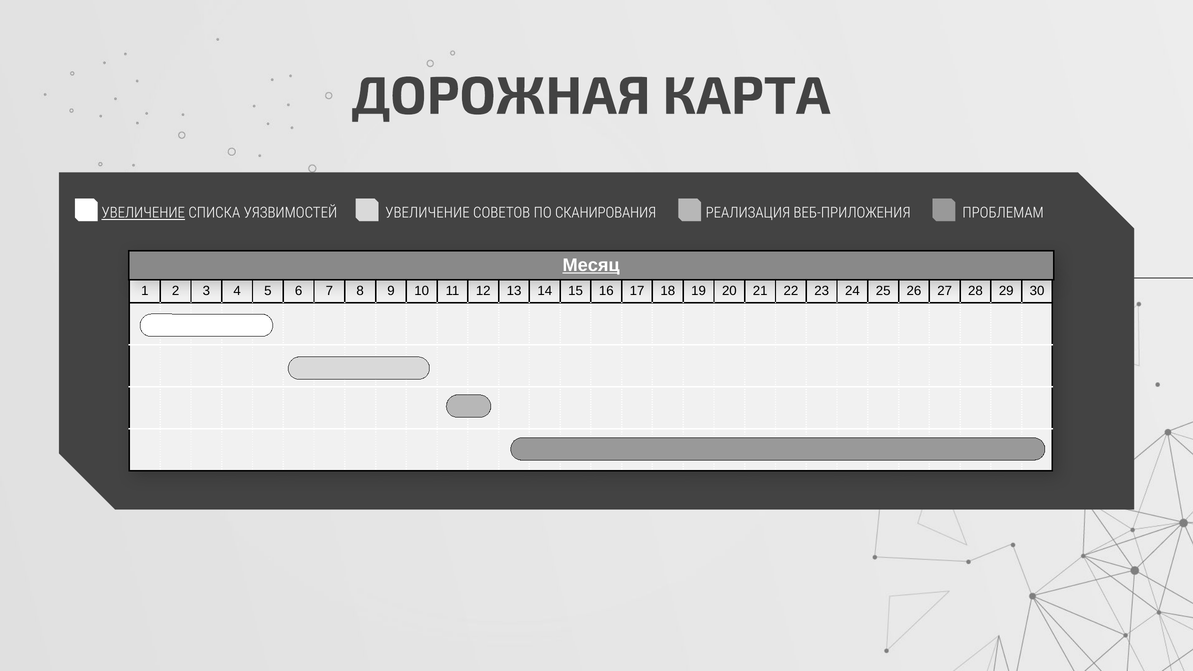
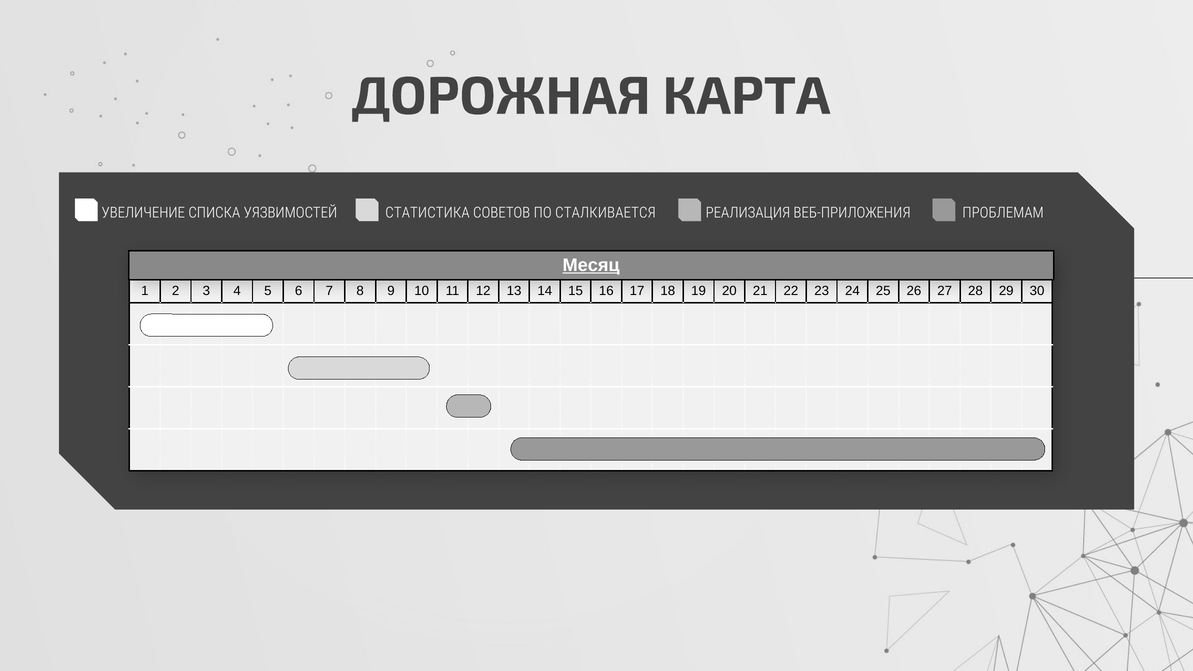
УВЕЛИЧЕНИЕ at (143, 213) underline: present -> none
УЯЗВИМОСТЕЙ УВЕЛИЧЕНИЕ: УВЕЛИЧЕНИЕ -> СТАТИСТИКА
СКАНИРОВАНИЯ: СКАНИРОВАНИЯ -> СТАЛКИВАЕТСЯ
